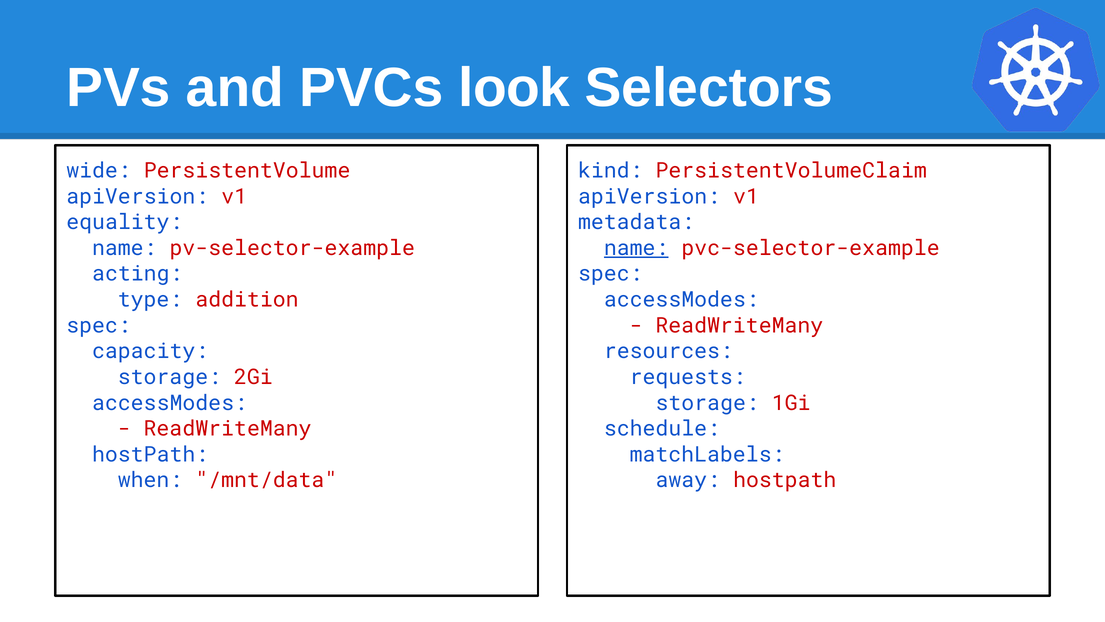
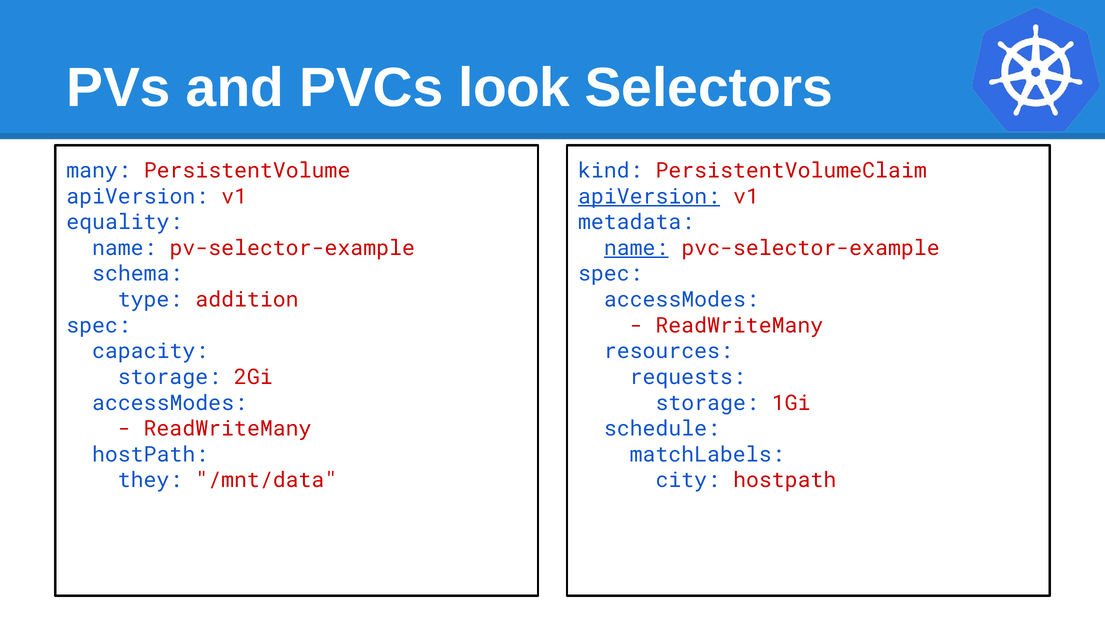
wide: wide -> many
apiVersion at (649, 196) underline: none -> present
acting: acting -> schema
when: when -> they
away: away -> city
